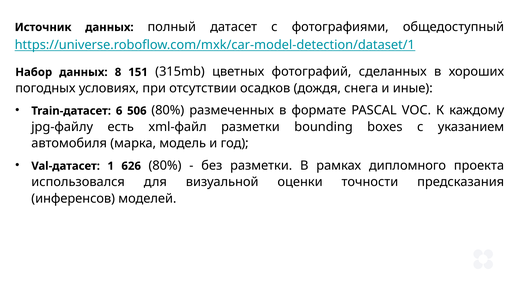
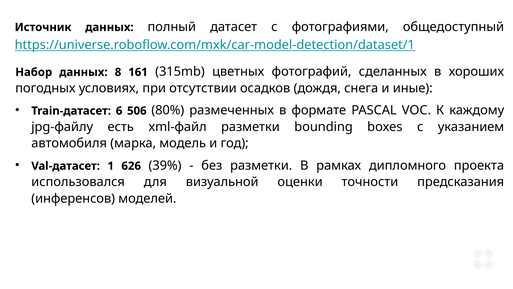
151: 151 -> 161
626 80%: 80% -> 39%
